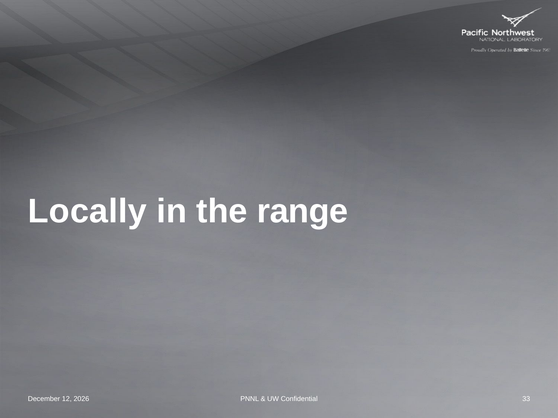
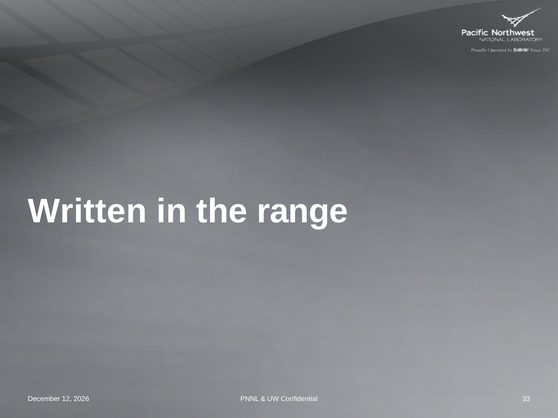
Locally: Locally -> Written
